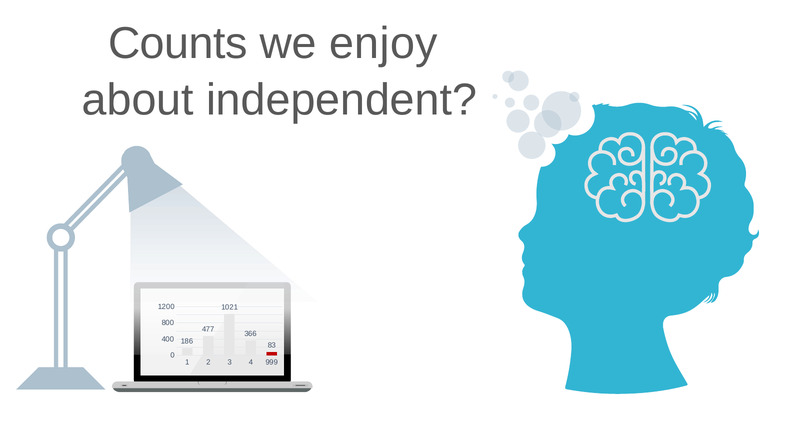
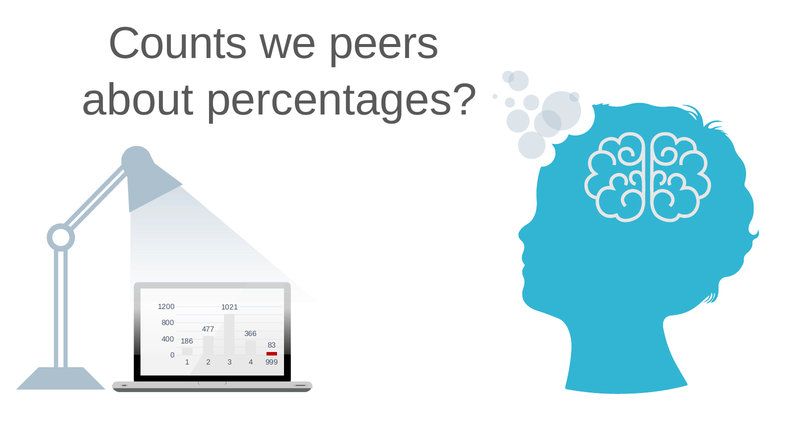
enjoy: enjoy -> peers
independent: independent -> percentages
